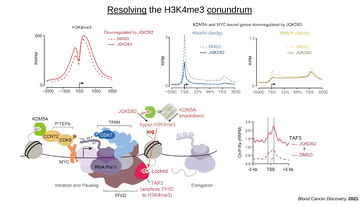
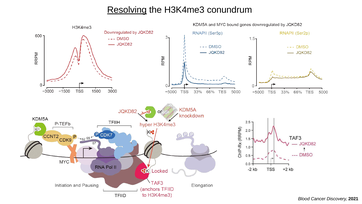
conundrum underline: present -> none
